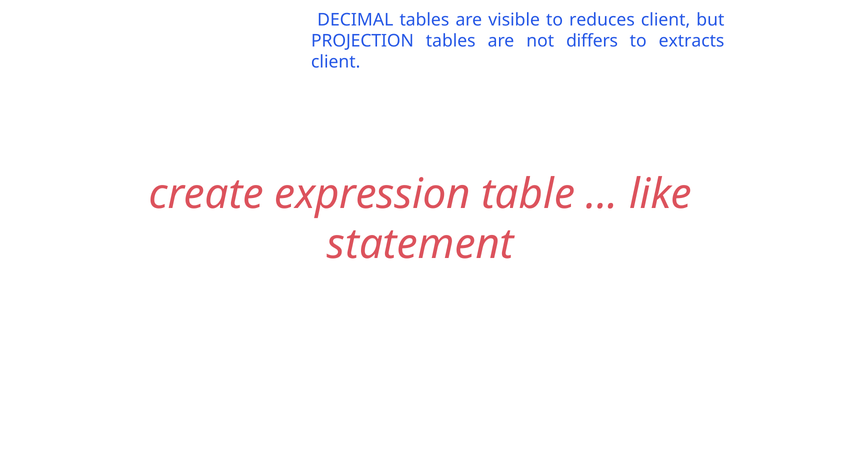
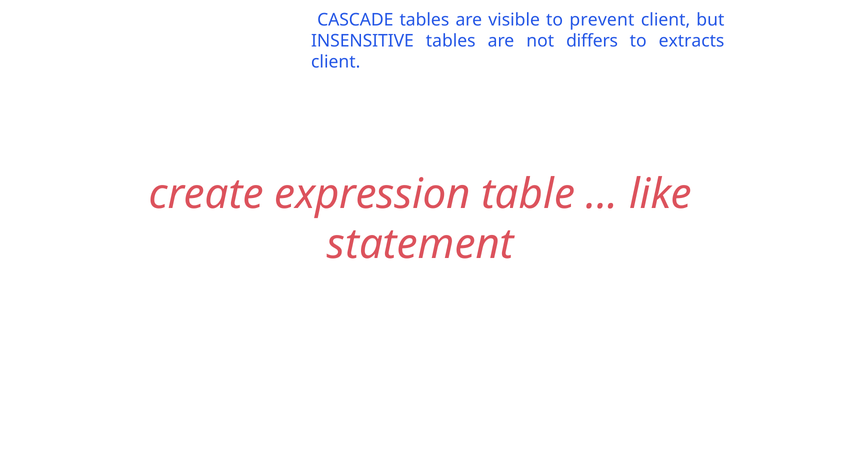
DECIMAL: DECIMAL -> CASCADE
reduces: reduces -> prevent
PROJECTION: PROJECTION -> INSENSITIVE
